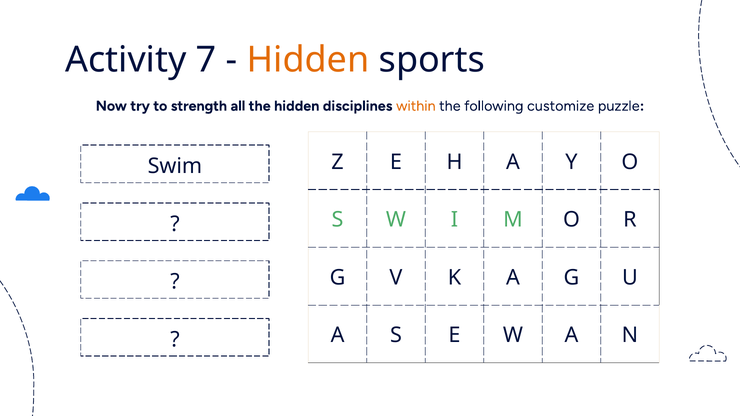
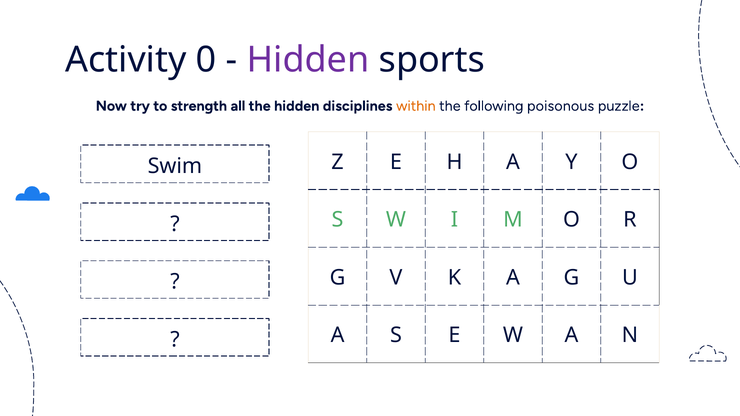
7: 7 -> 0
Hidden at (308, 60) colour: orange -> purple
customize: customize -> poisonous
